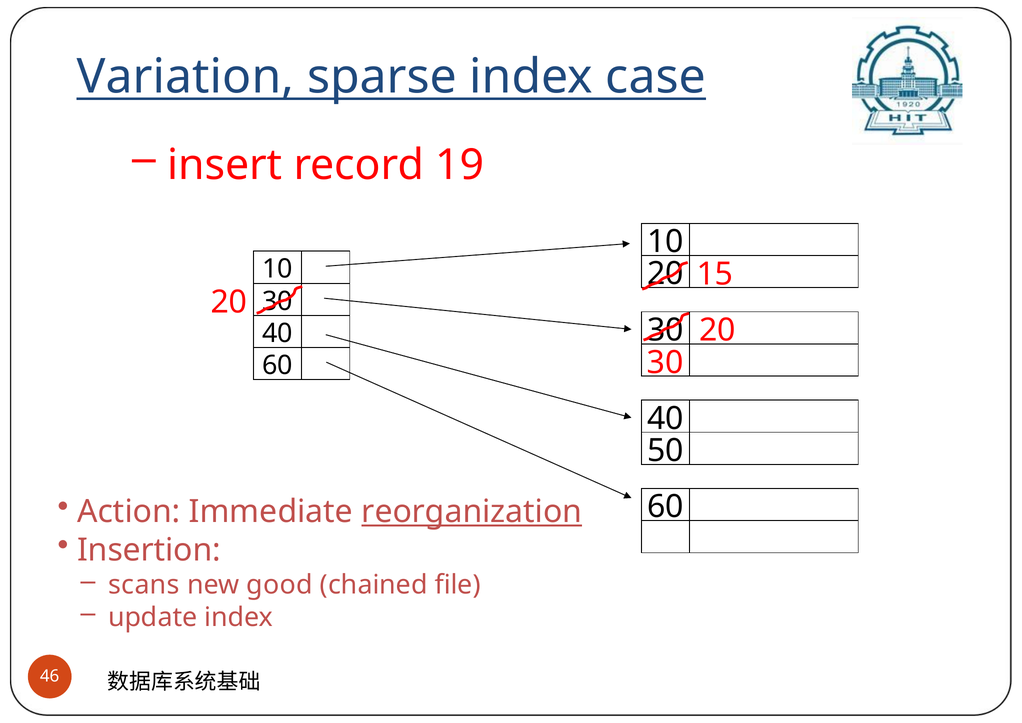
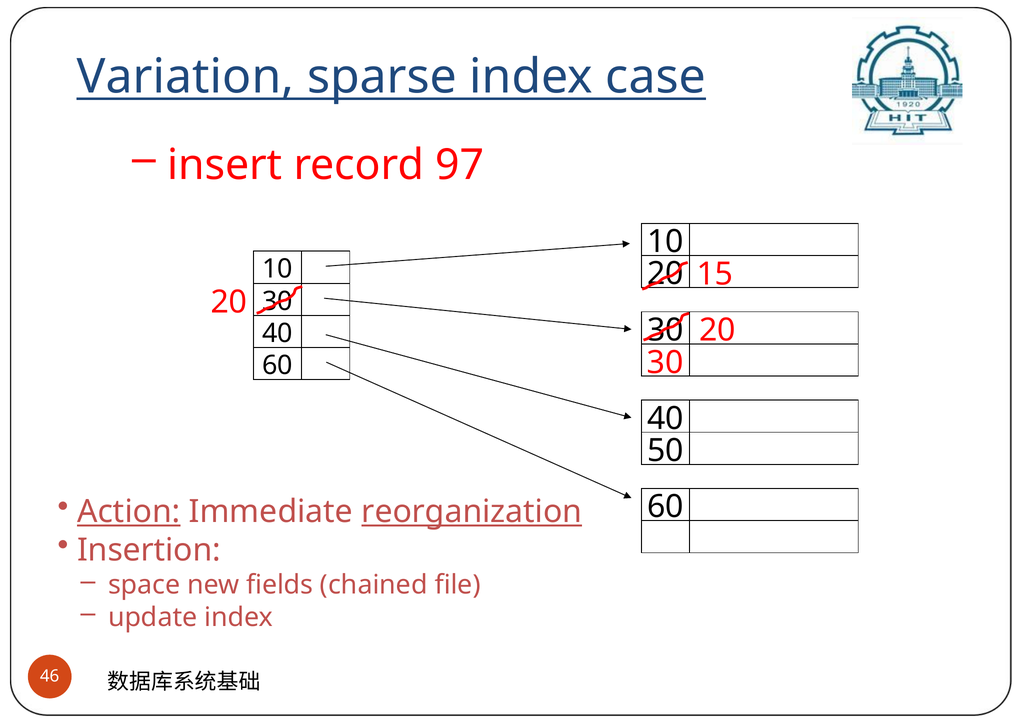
19: 19 -> 97
Action underline: none -> present
scans: scans -> space
good: good -> fields
